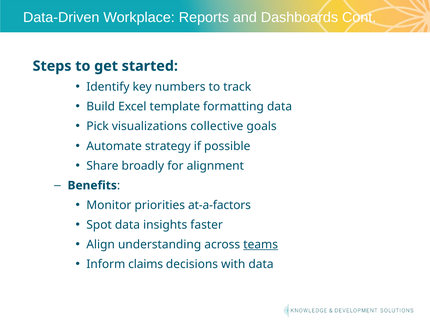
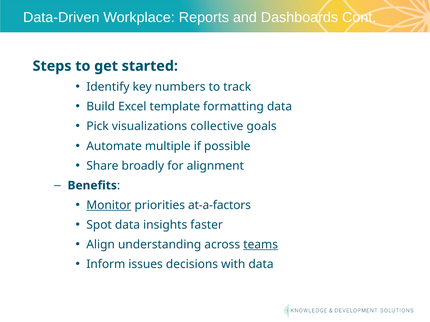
strategy: strategy -> multiple
Monitor underline: none -> present
claims: claims -> issues
